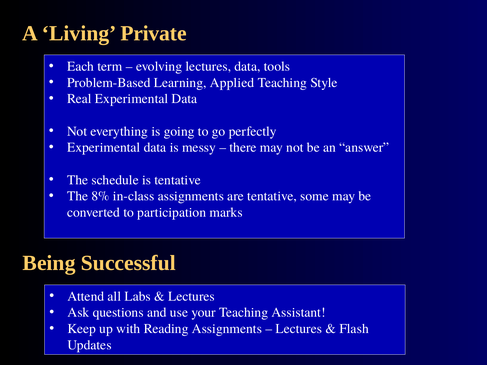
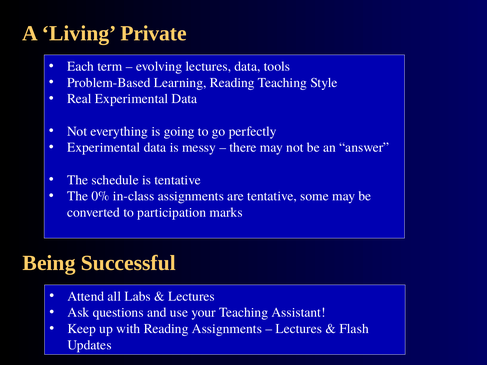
Learning Applied: Applied -> Reading
8%: 8% -> 0%
